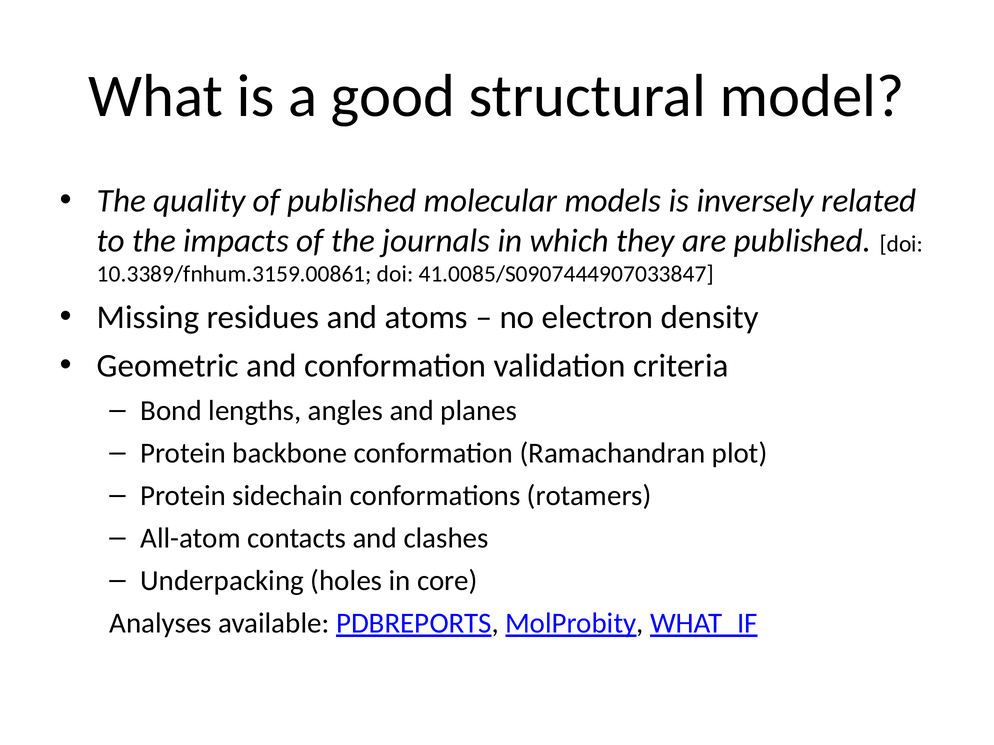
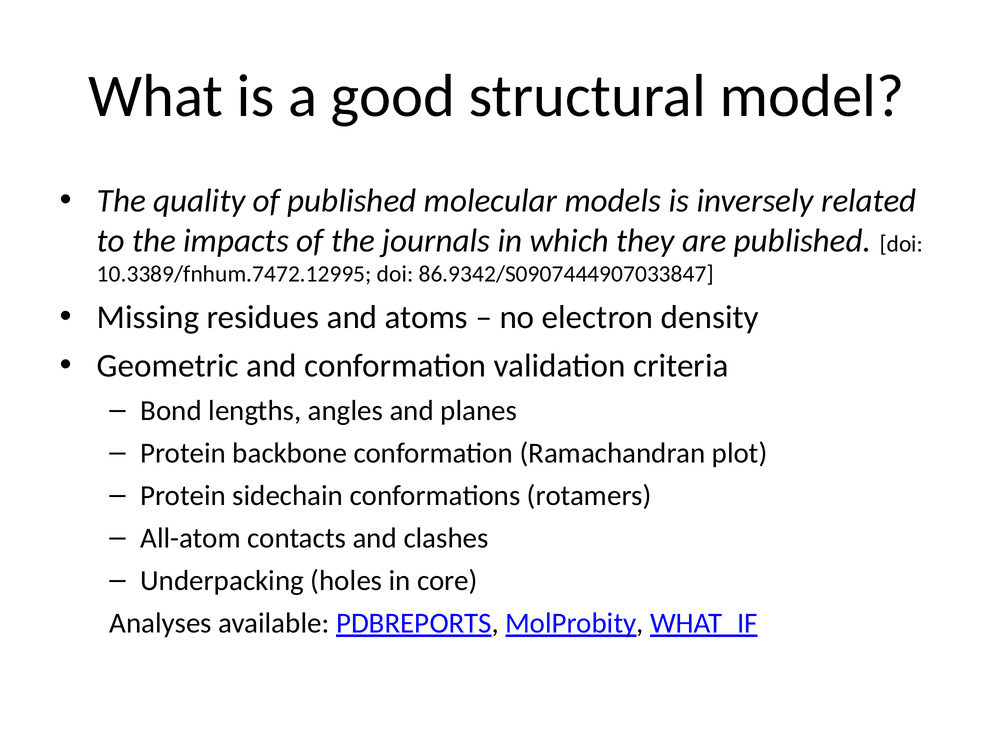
10.3389/fnhum.3159.00861: 10.3389/fnhum.3159.00861 -> 10.3389/fnhum.7472.12995
41.0085/S0907444907033847: 41.0085/S0907444907033847 -> 86.9342/S0907444907033847
